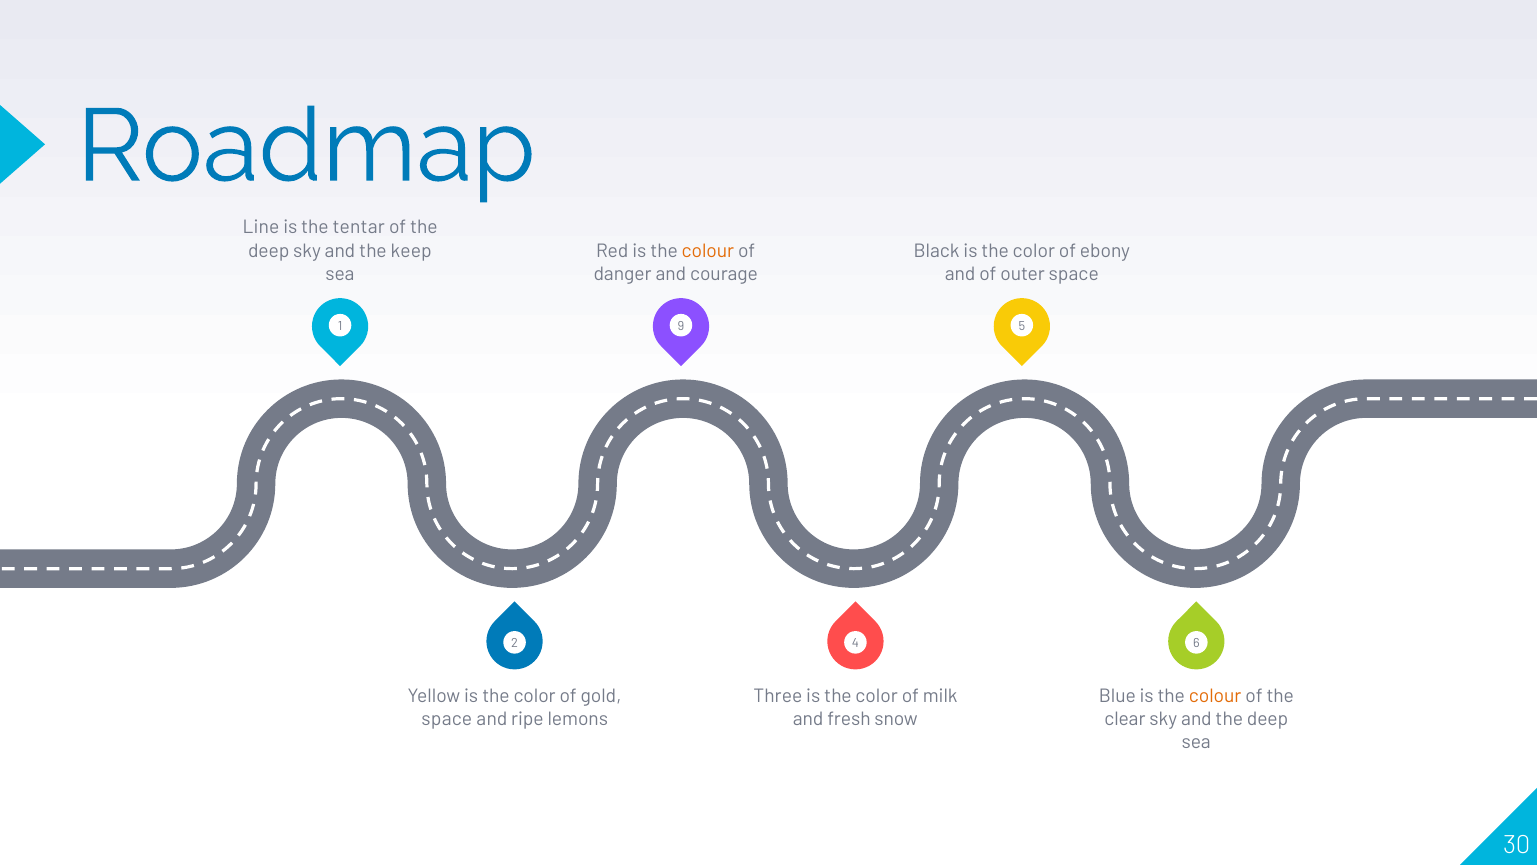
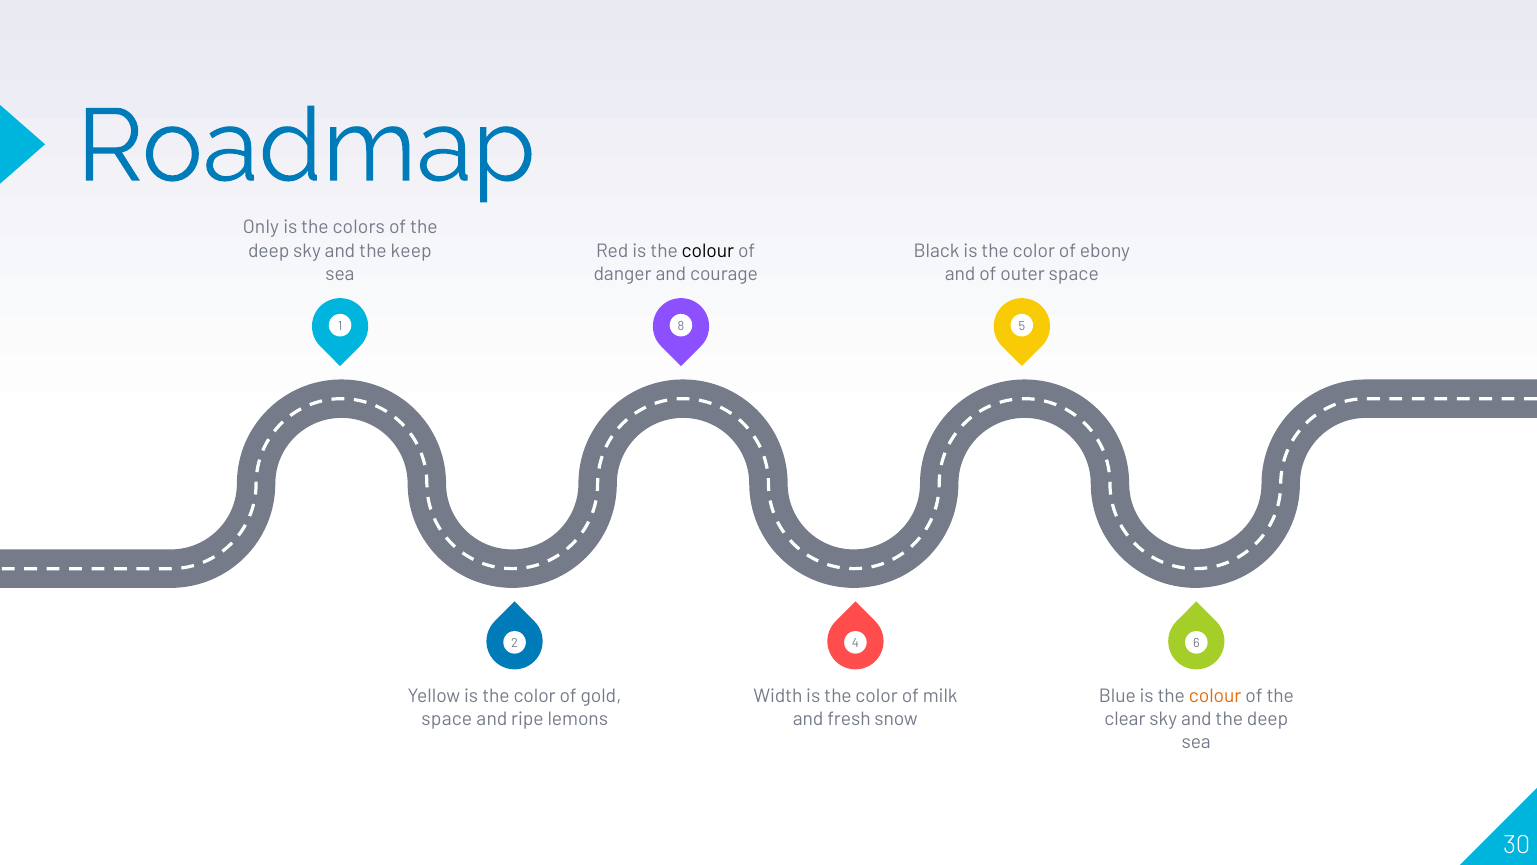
Line: Line -> Only
tentar: tentar -> colors
colour at (708, 251) colour: orange -> black
9: 9 -> 8
Three: Three -> Width
